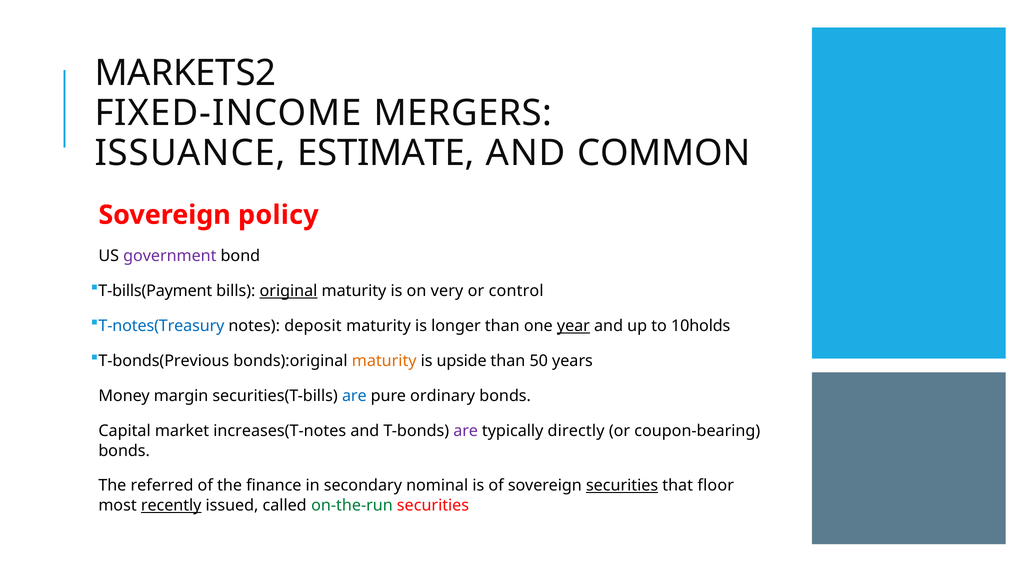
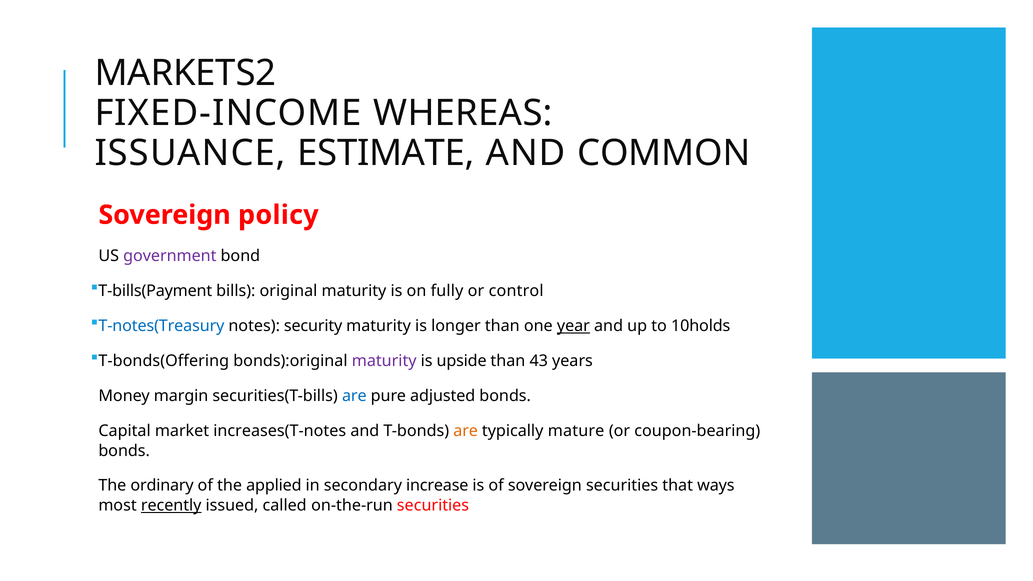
MERGERS: MERGERS -> WHEREAS
original underline: present -> none
very: very -> fully
deposit: deposit -> security
T-bonds(Previous: T-bonds(Previous -> T-bonds(Offering
maturity at (384, 361) colour: orange -> purple
50: 50 -> 43
ordinary: ordinary -> adjusted
are at (466, 431) colour: purple -> orange
directly: directly -> mature
referred: referred -> ordinary
finance: finance -> applied
nominal: nominal -> increase
securities at (622, 486) underline: present -> none
floor: floor -> ways
on-the-run colour: green -> black
